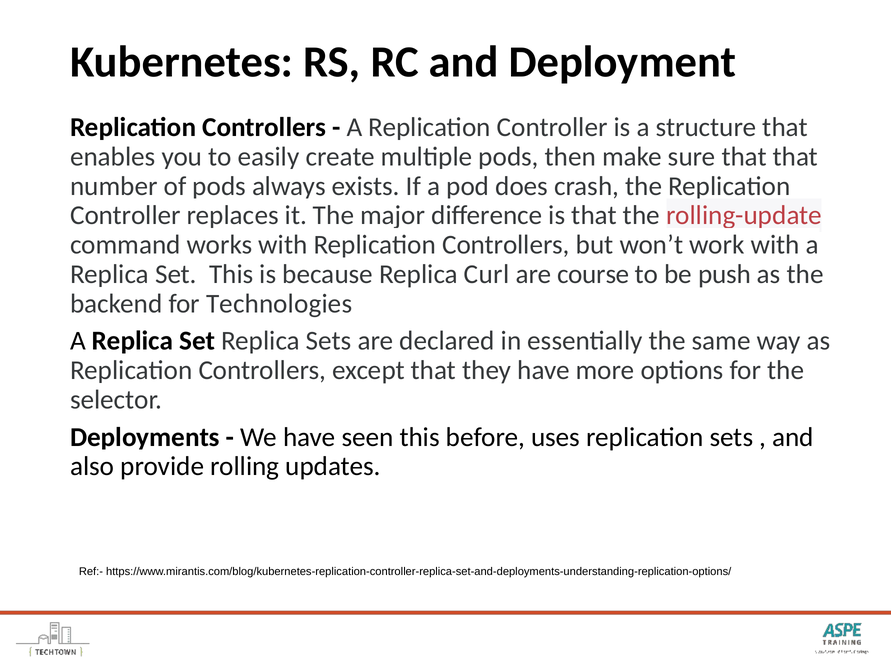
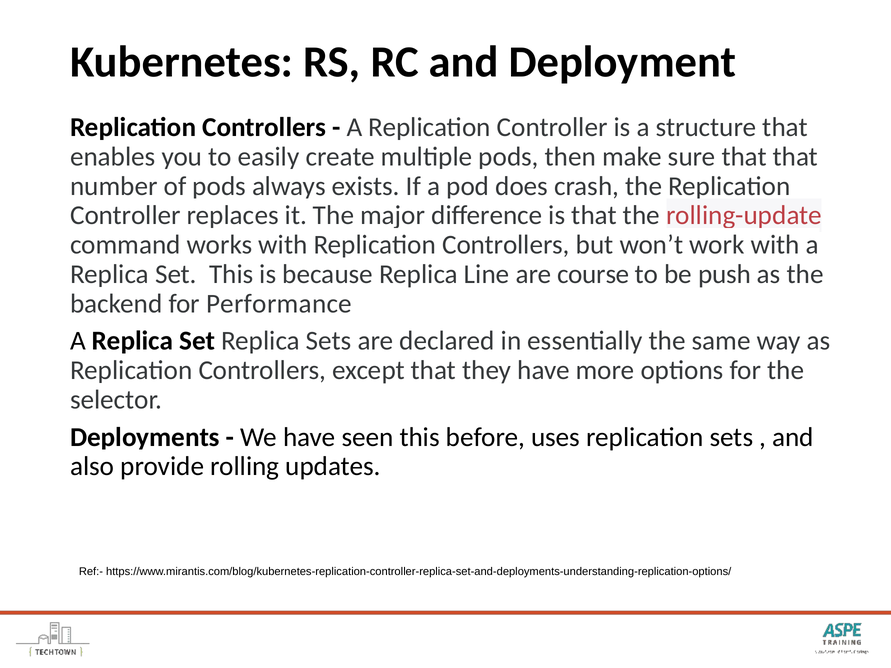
Curl: Curl -> Line
Technologies: Technologies -> Performance
